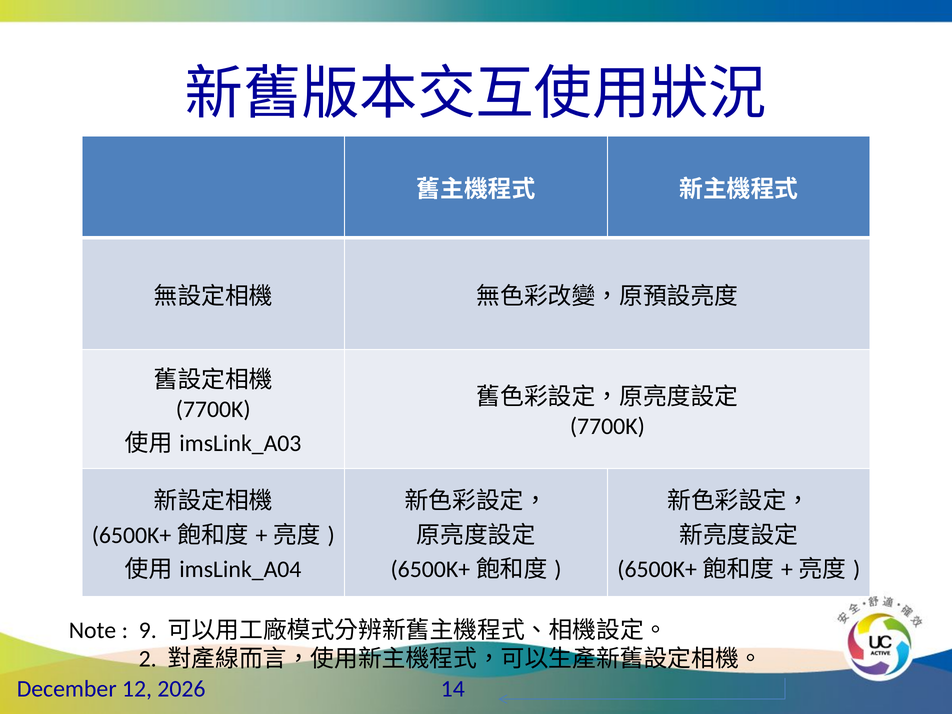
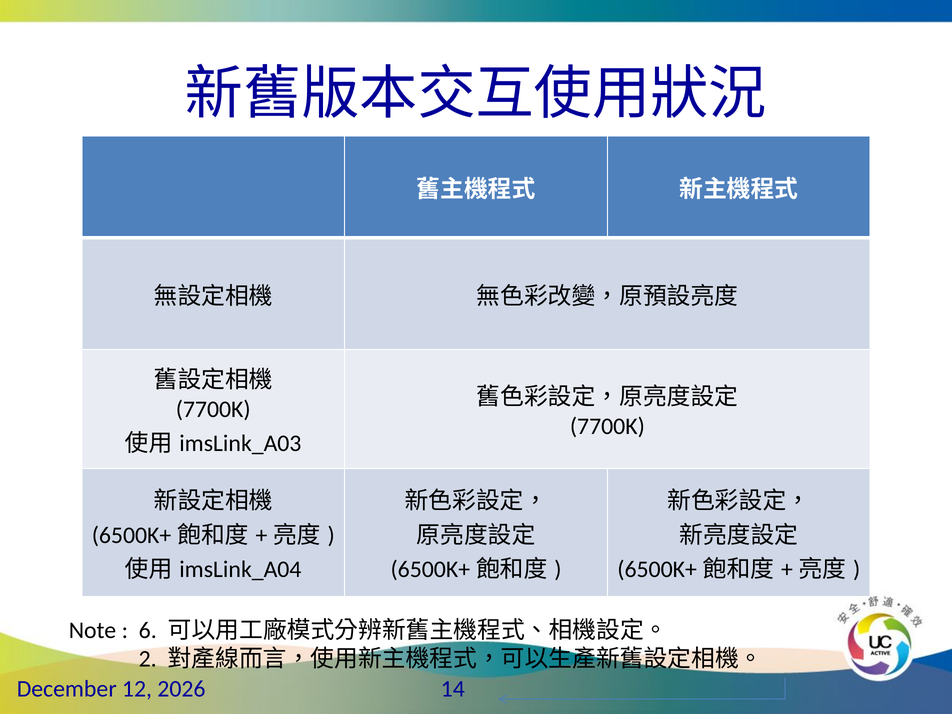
9: 9 -> 6
